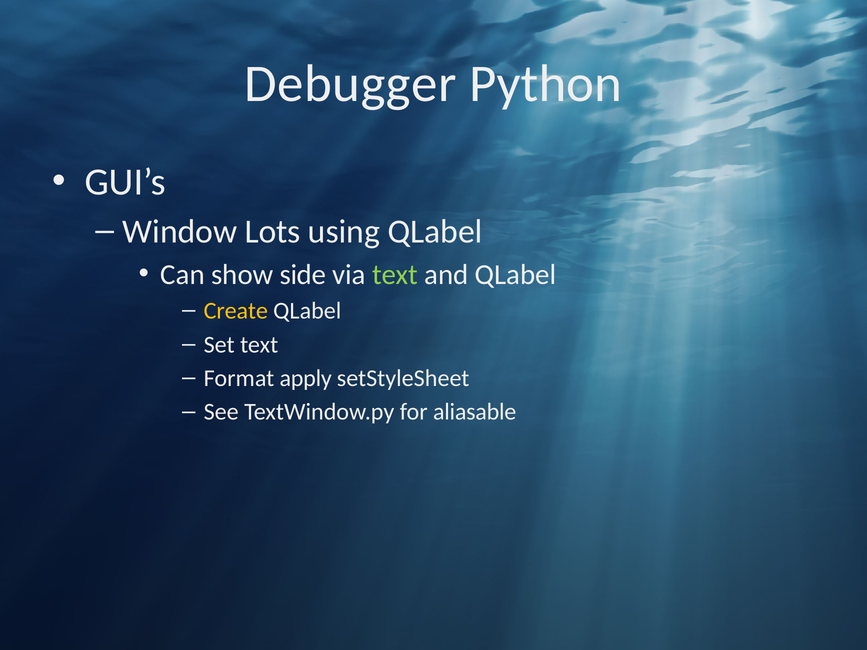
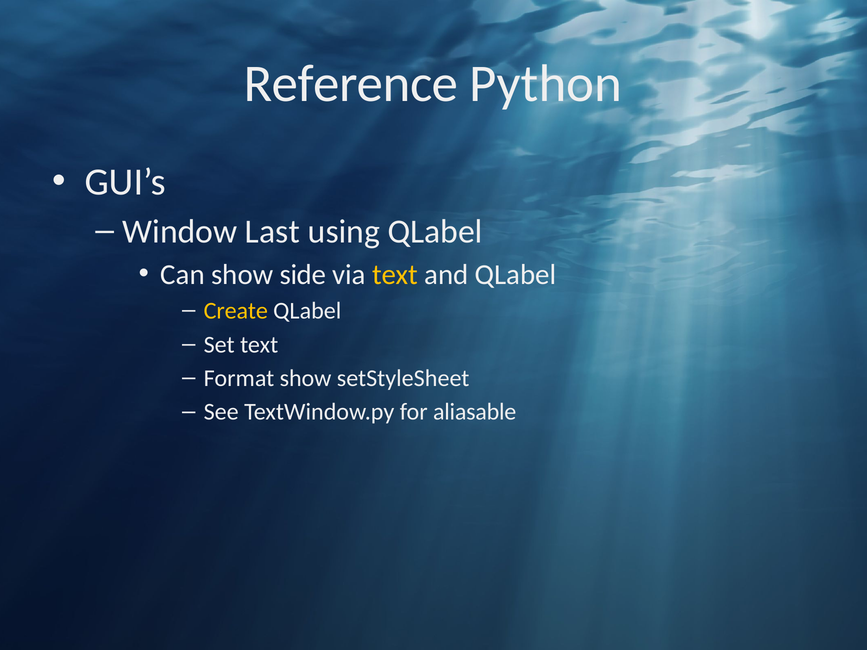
Debugger: Debugger -> Reference
Lots: Lots -> Last
text at (395, 275) colour: light green -> yellow
Format apply: apply -> show
